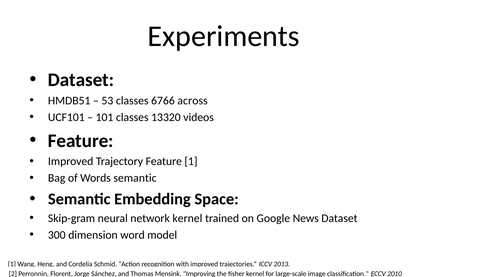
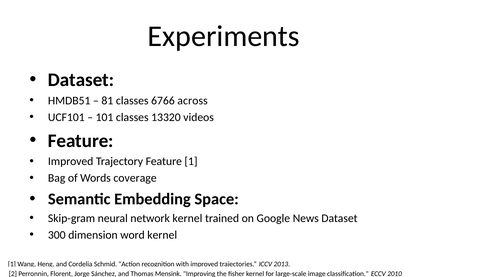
53: 53 -> 81
Words semantic: semantic -> coverage
word model: model -> kernel
